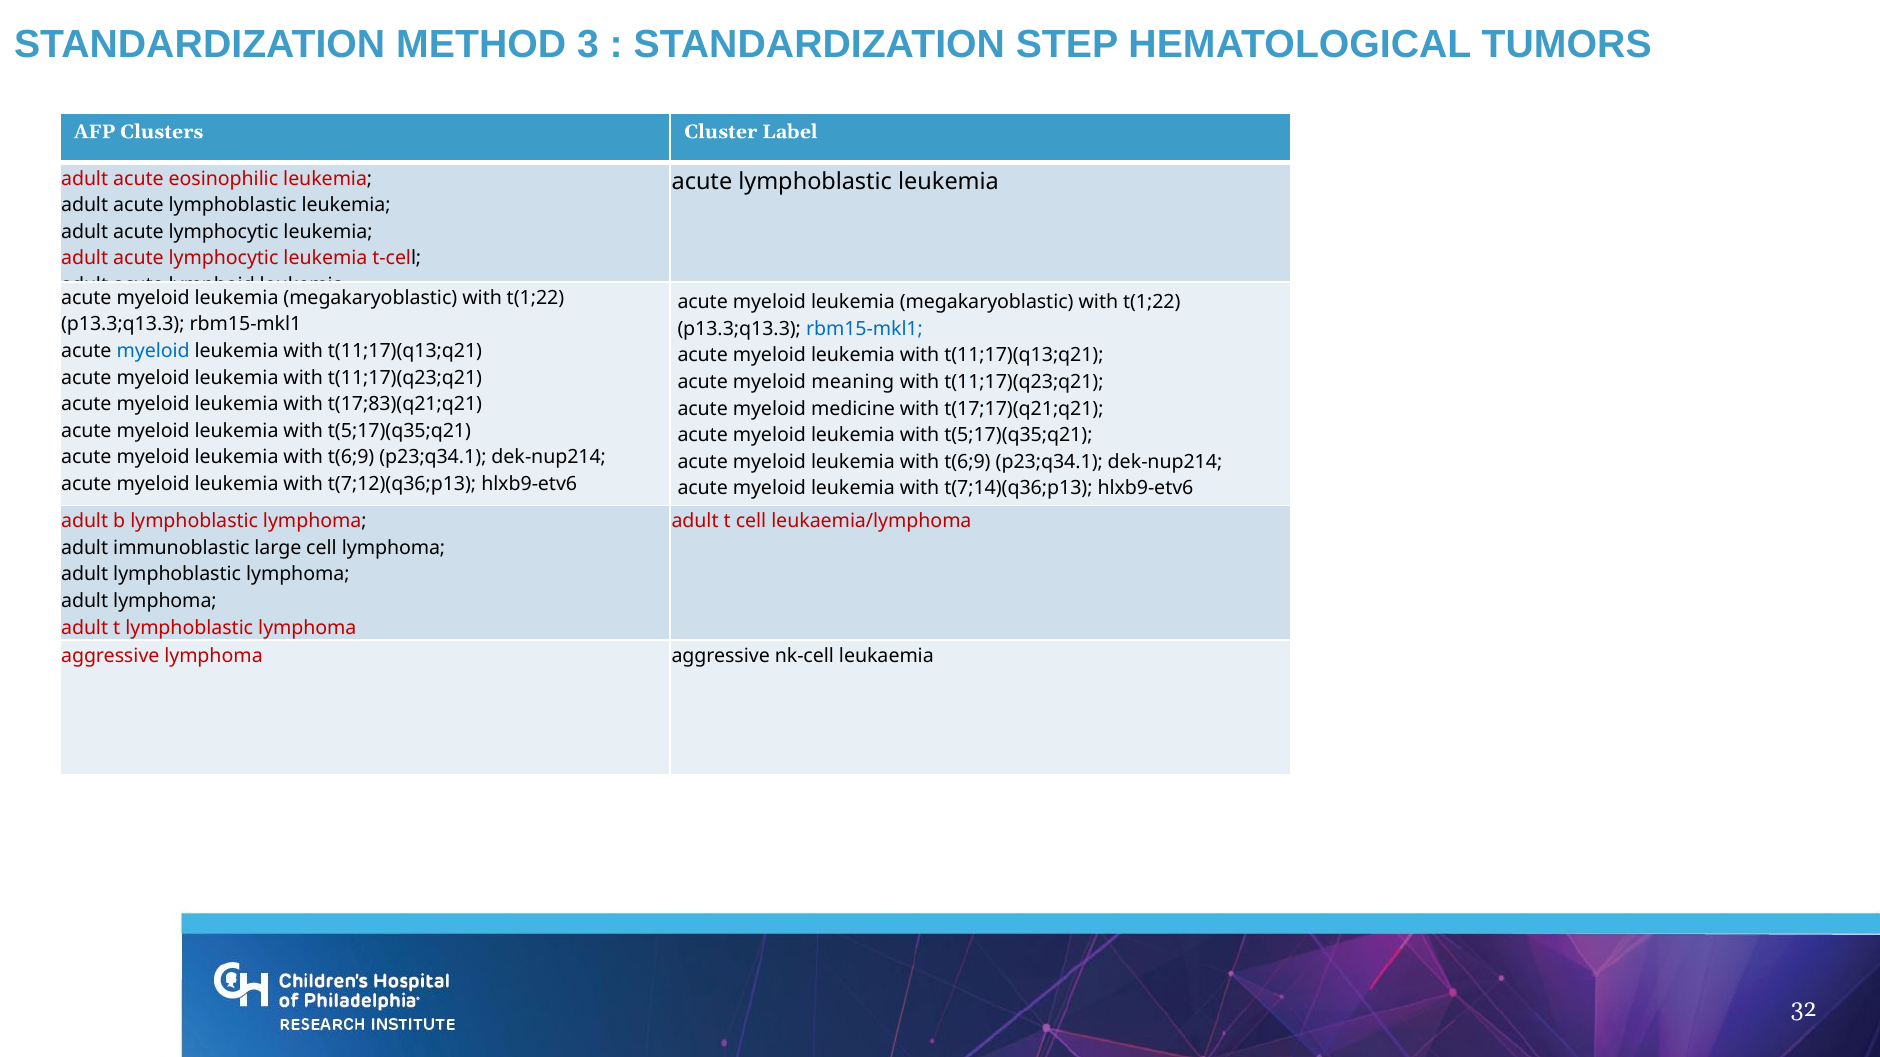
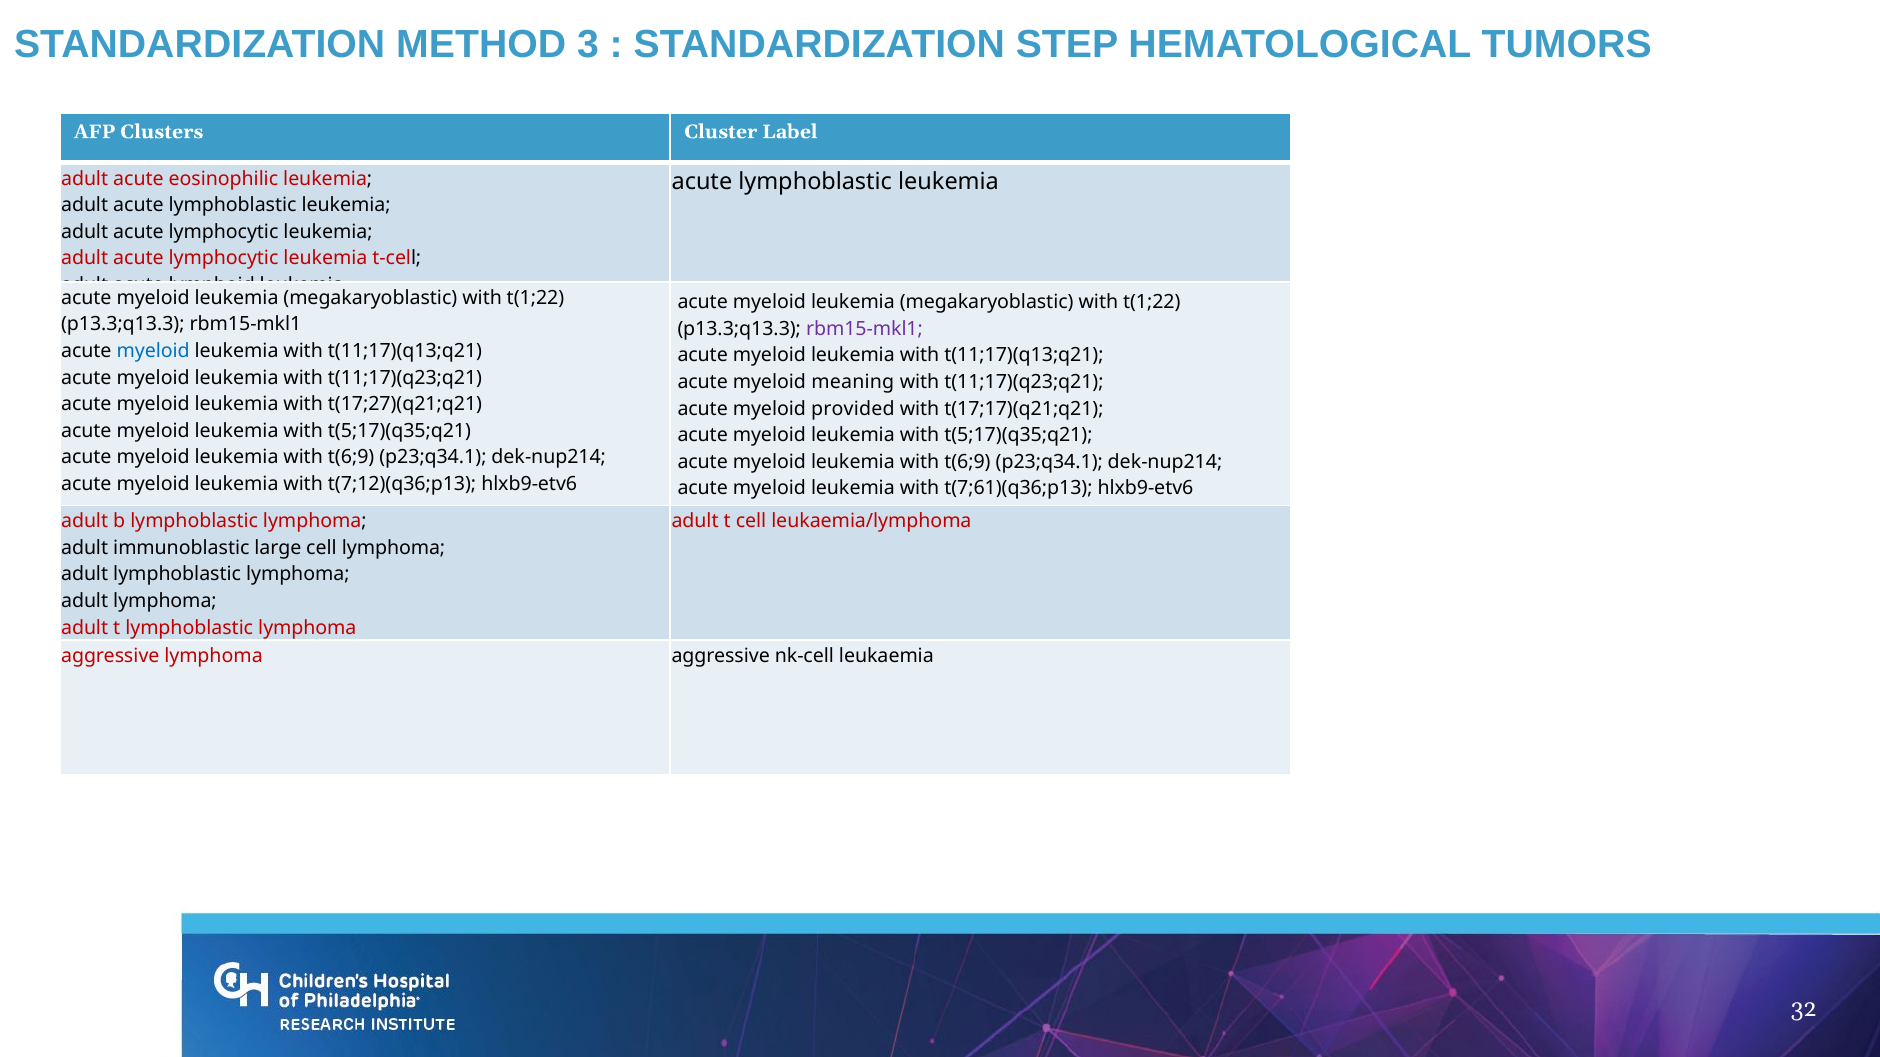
rbm15-mkl1 at (864, 329) colour: blue -> purple
t(17;83)(q21;q21: t(17;83)(q21;q21 -> t(17;27)(q21;q21
medicine: medicine -> provided
t(7;14)(q36;p13: t(7;14)(q36;p13 -> t(7;61)(q36;p13
